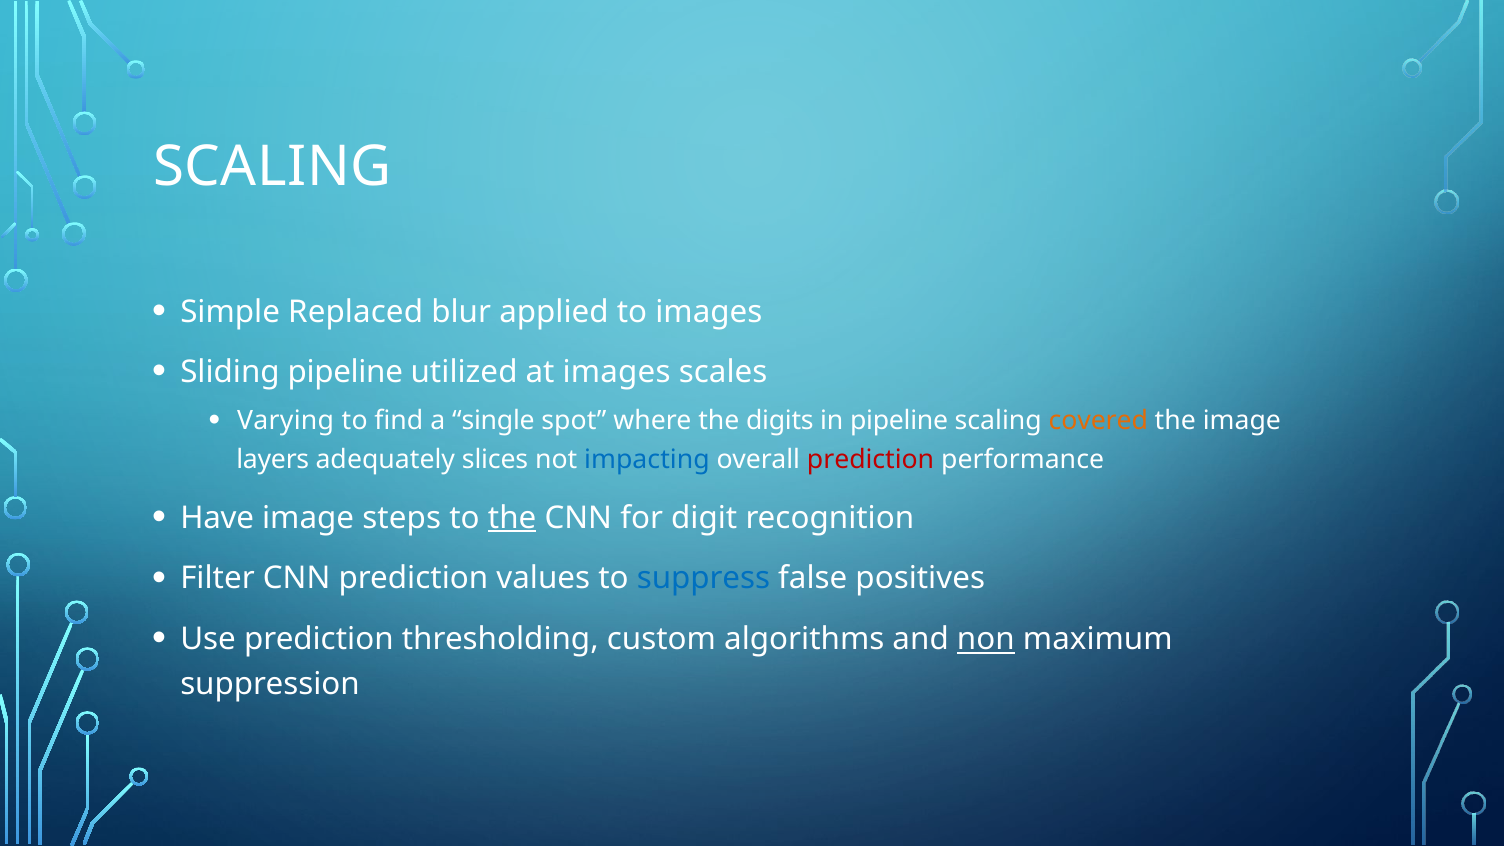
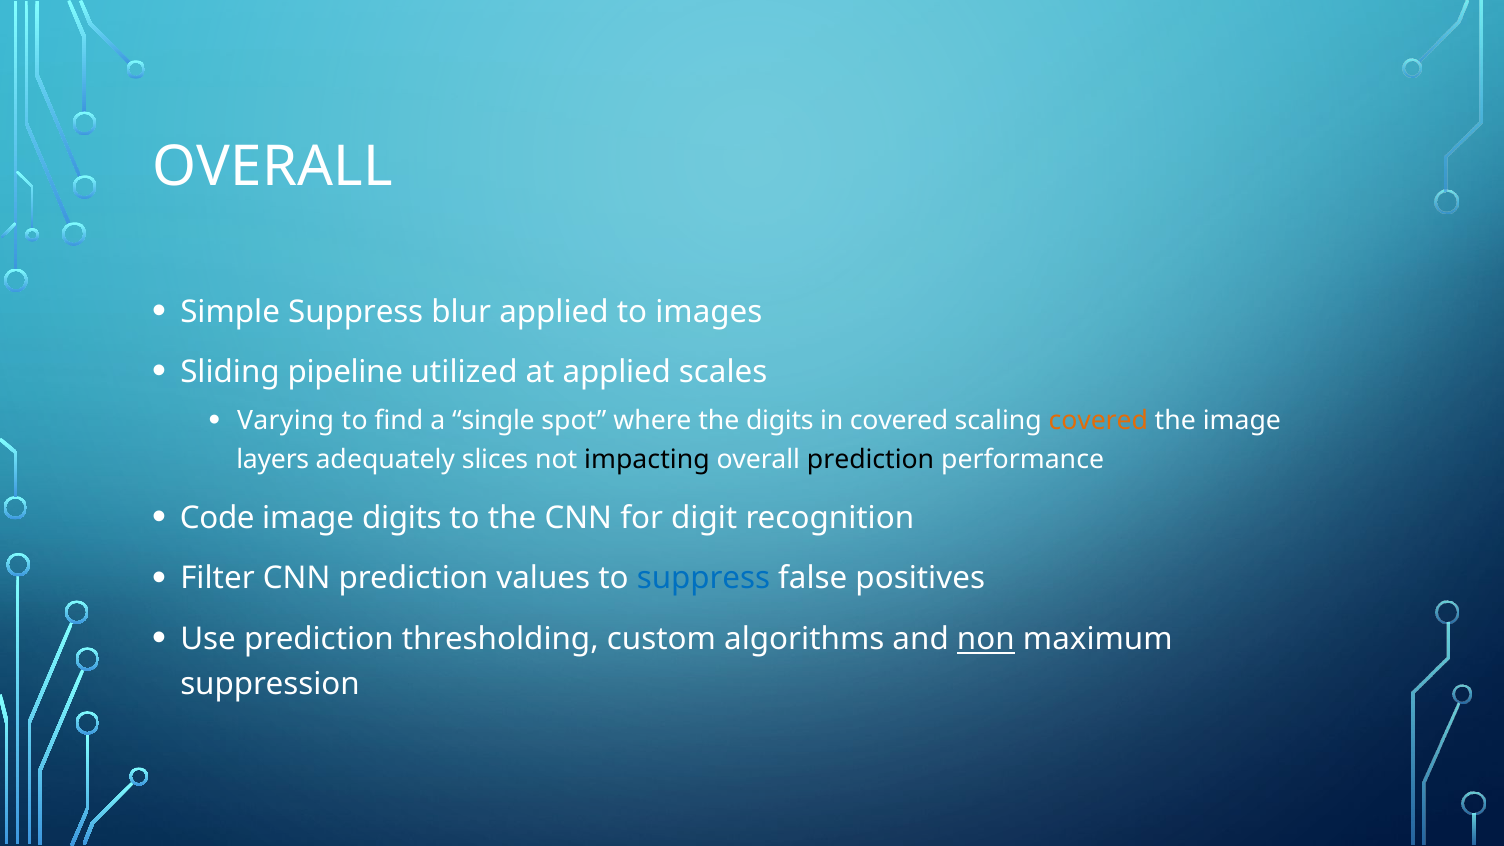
SCALING at (273, 167): SCALING -> OVERALL
Simple Replaced: Replaced -> Suppress
at images: images -> applied
in pipeline: pipeline -> covered
impacting colour: blue -> black
prediction at (871, 459) colour: red -> black
Have: Have -> Code
image steps: steps -> digits
the at (512, 518) underline: present -> none
